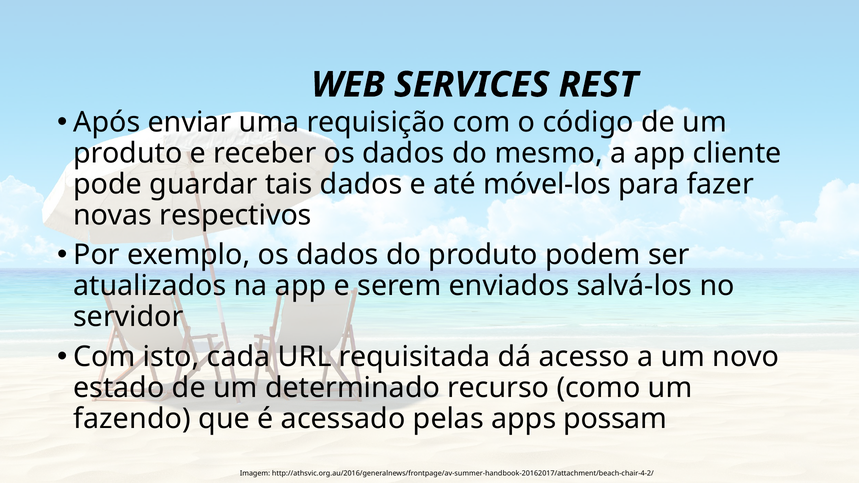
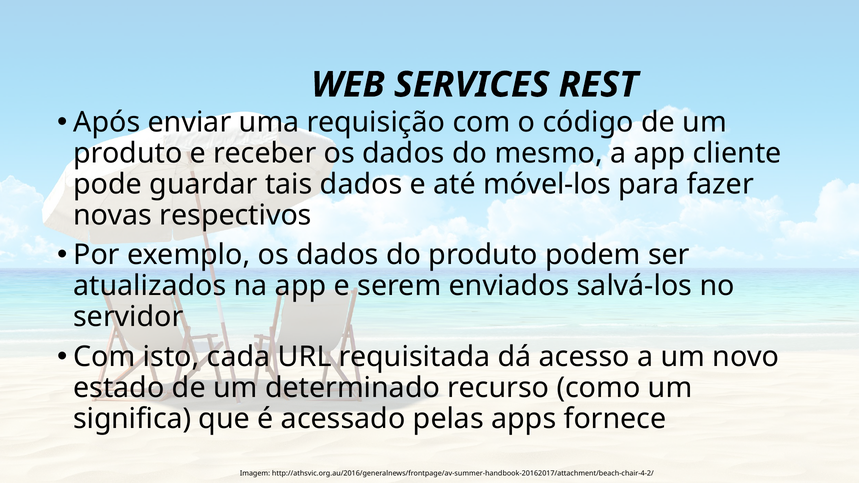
fazendo: fazendo -> significa
possam: possam -> fornece
